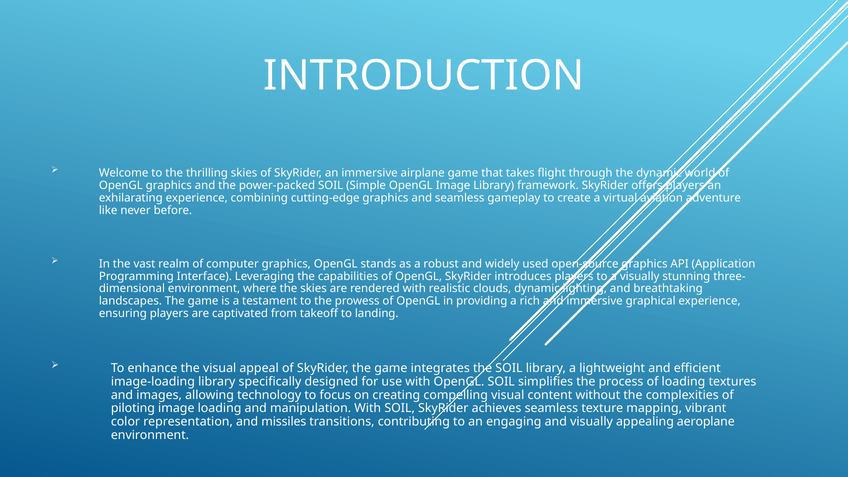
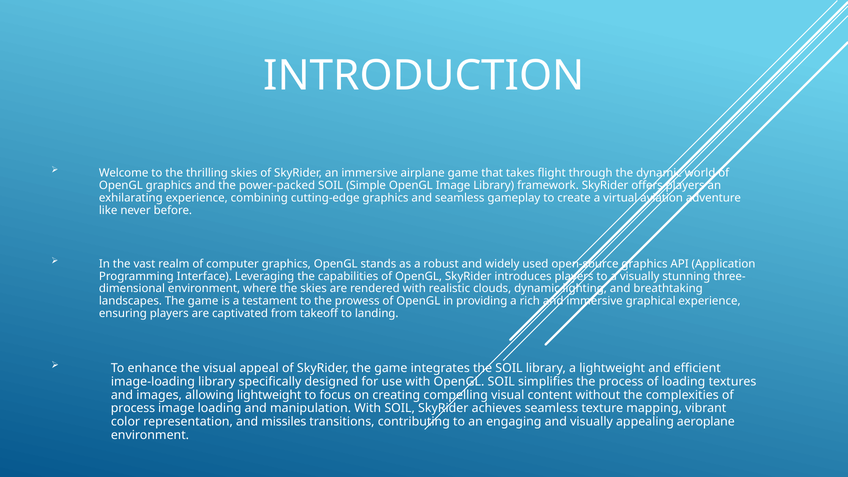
allowing technology: technology -> lightweight
piloting at (133, 408): piloting -> process
